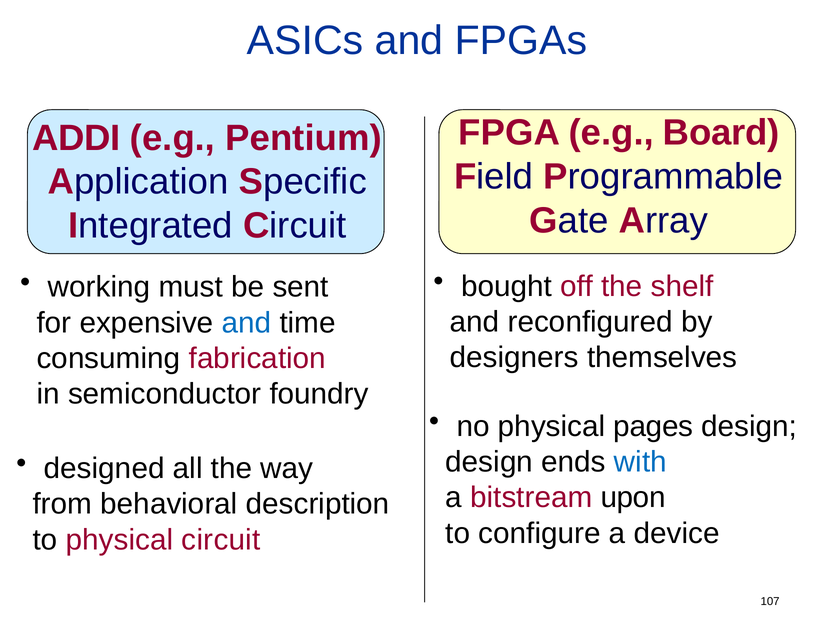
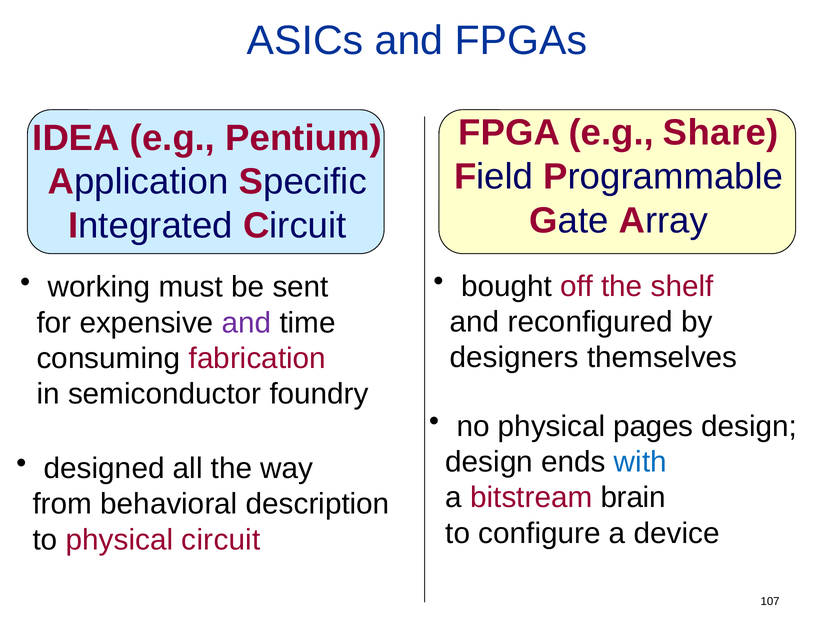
Board: Board -> Share
ADDI: ADDI -> IDEA
and at (246, 323) colour: blue -> purple
upon: upon -> brain
